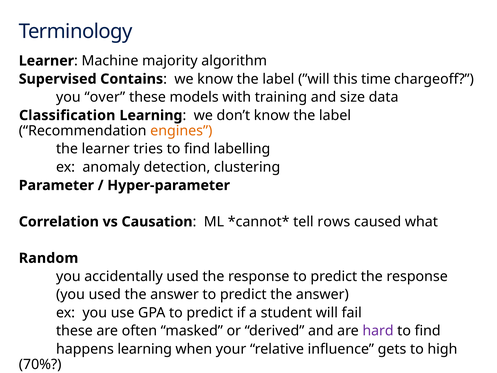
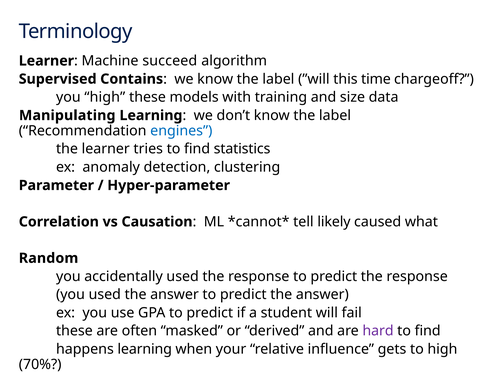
majority: majority -> succeed
you over: over -> high
Classification: Classification -> Manipulating
engines colour: orange -> blue
labelling: labelling -> statistics
rows: rows -> likely
